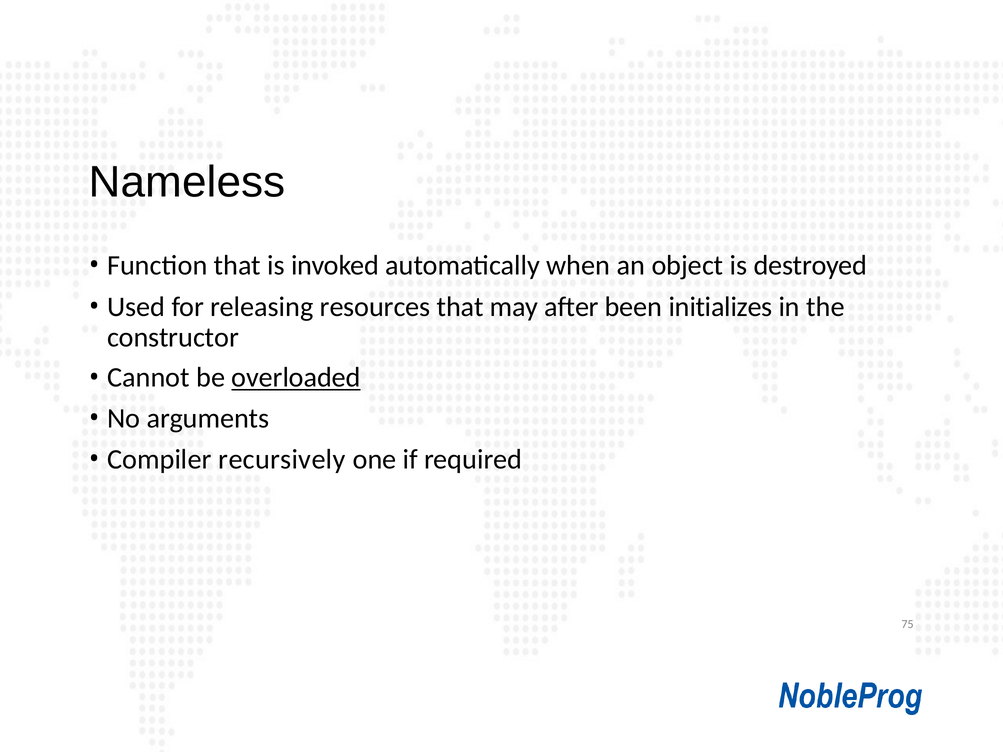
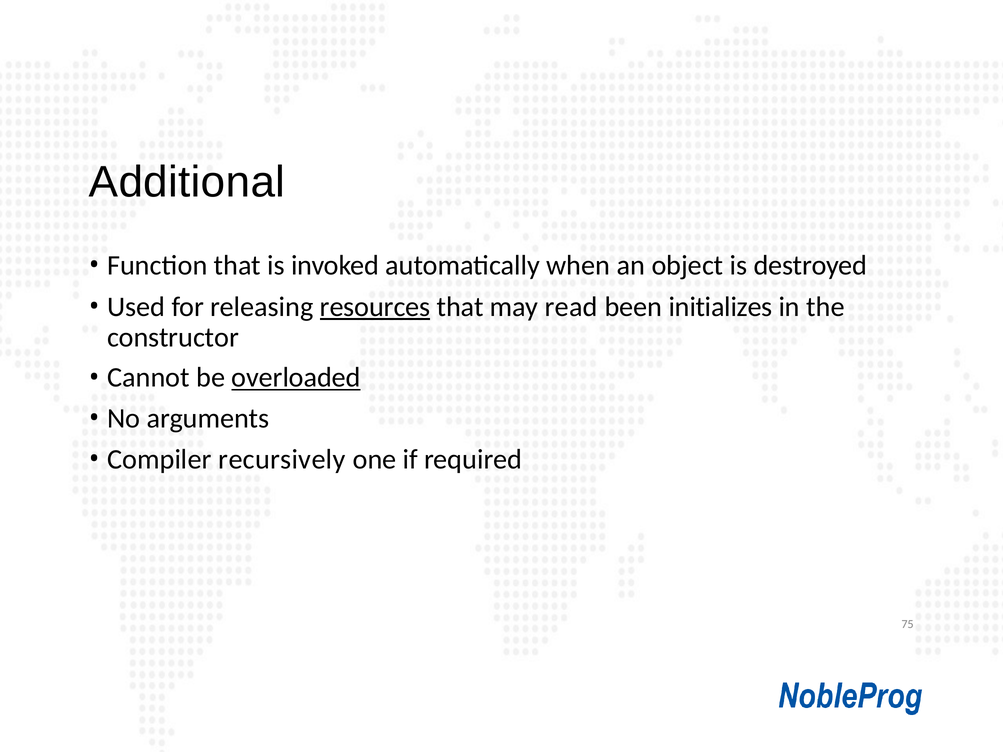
Nameless: Nameless -> Additional
resources underline: none -> present
after: after -> read
